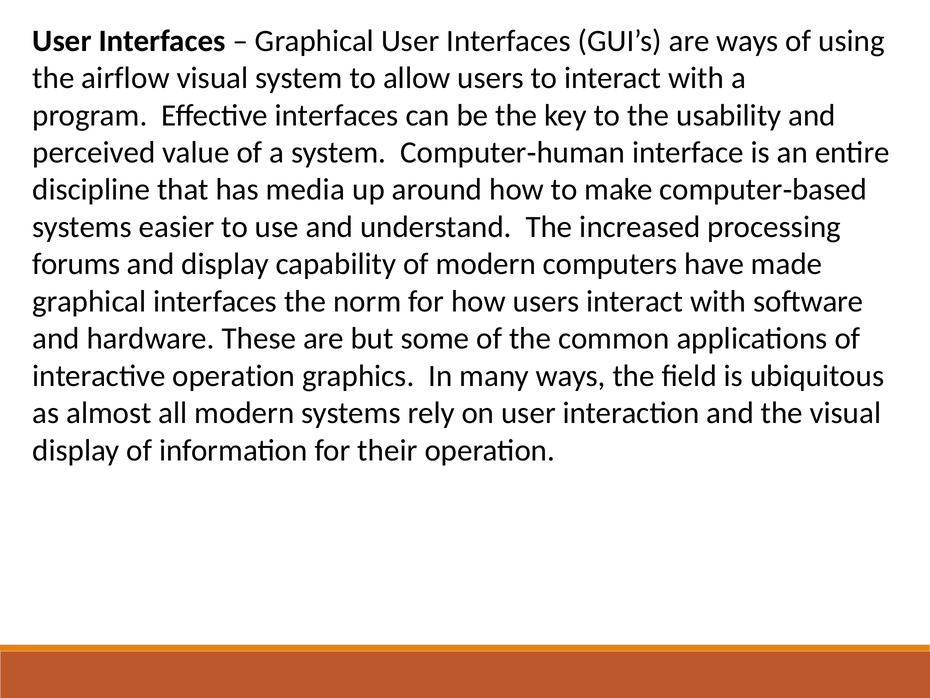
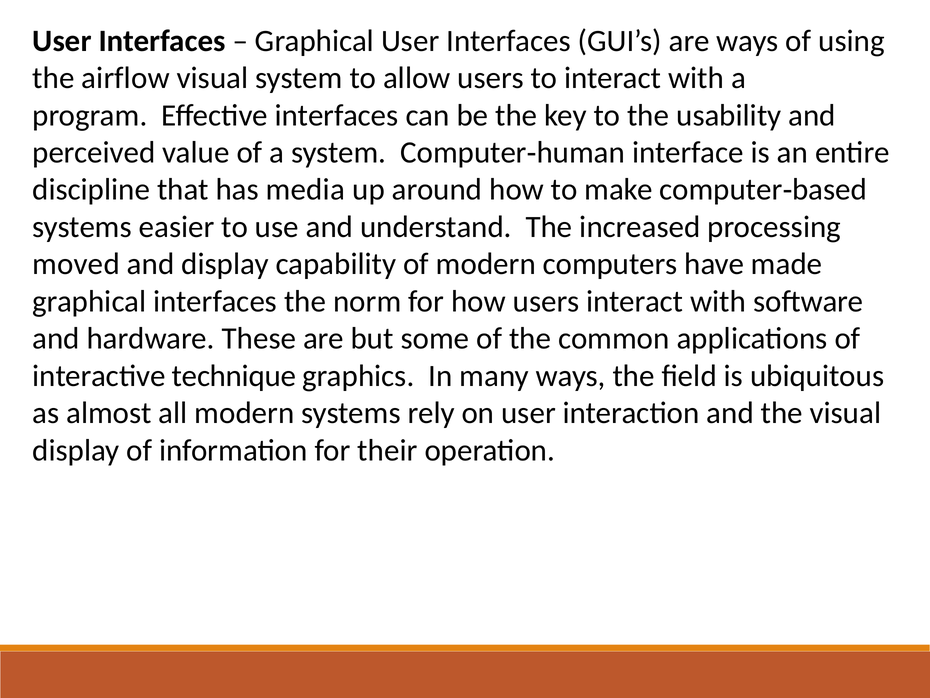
forums: forums -> moved
interactive operation: operation -> technique
